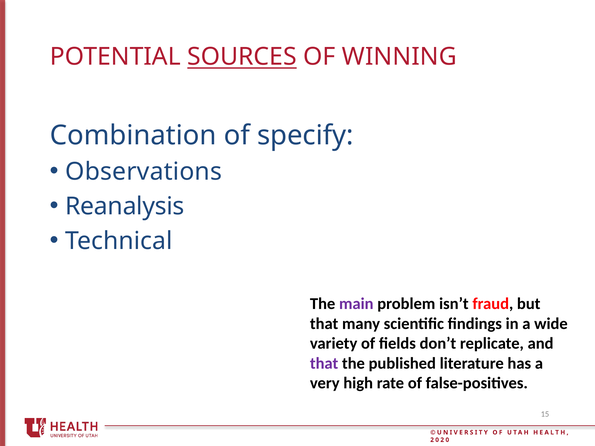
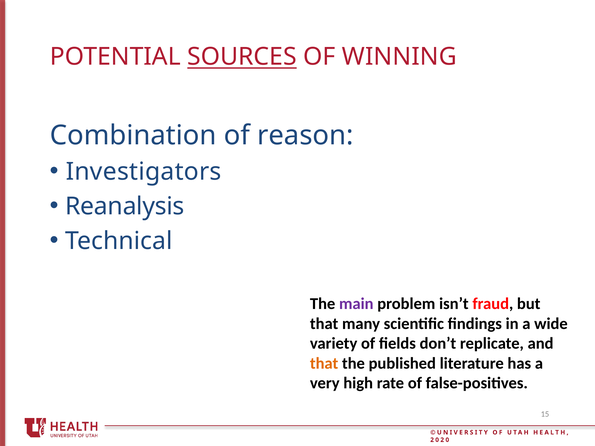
specify: specify -> reason
Observations: Observations -> Investigators
that at (324, 364) colour: purple -> orange
